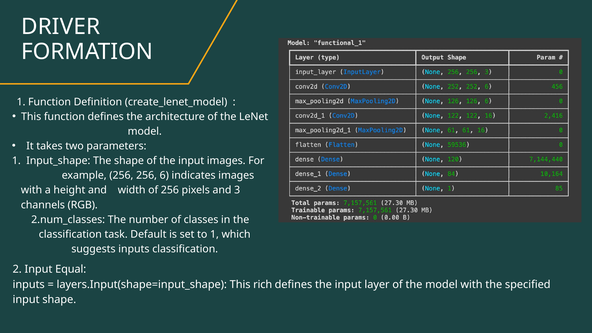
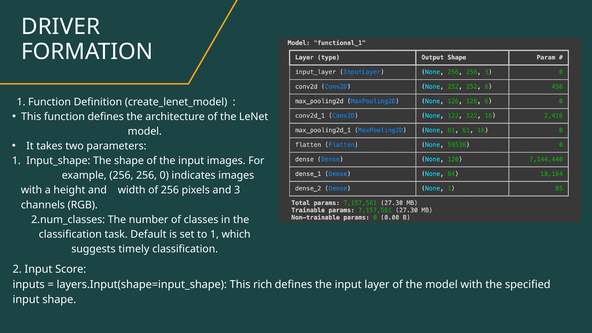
6: 6 -> 0
suggests inputs: inputs -> timely
Equal: Equal -> Score
